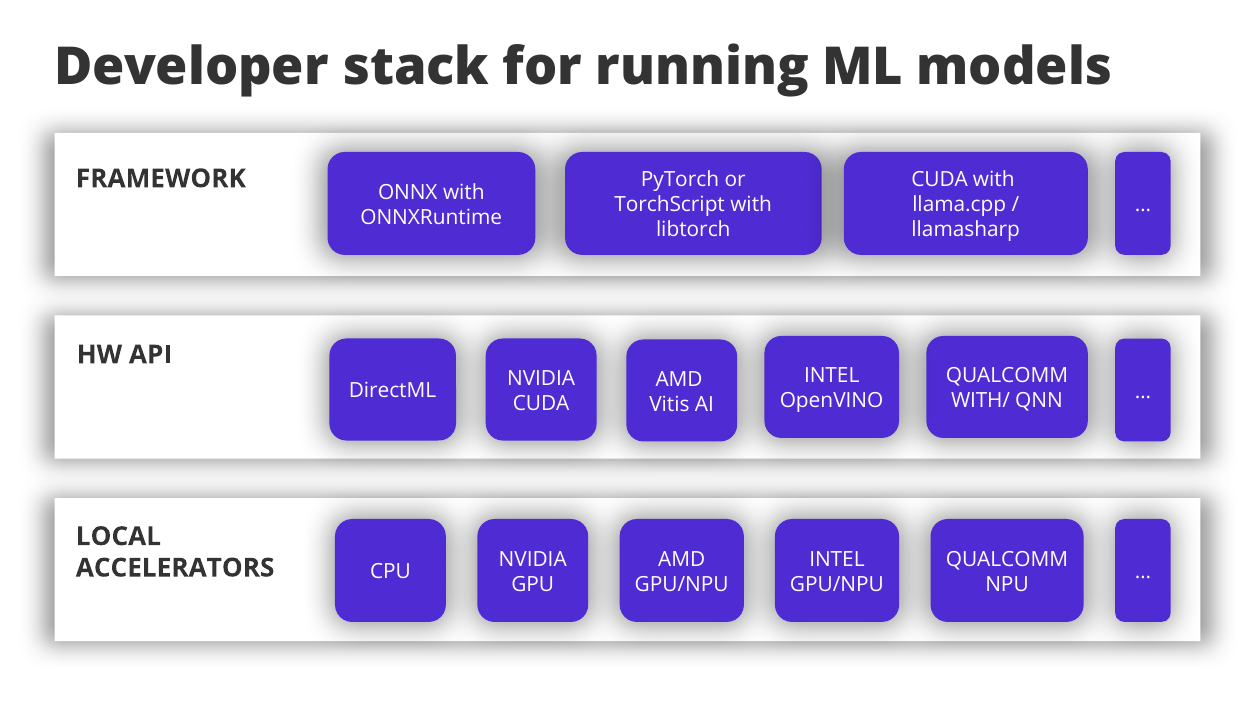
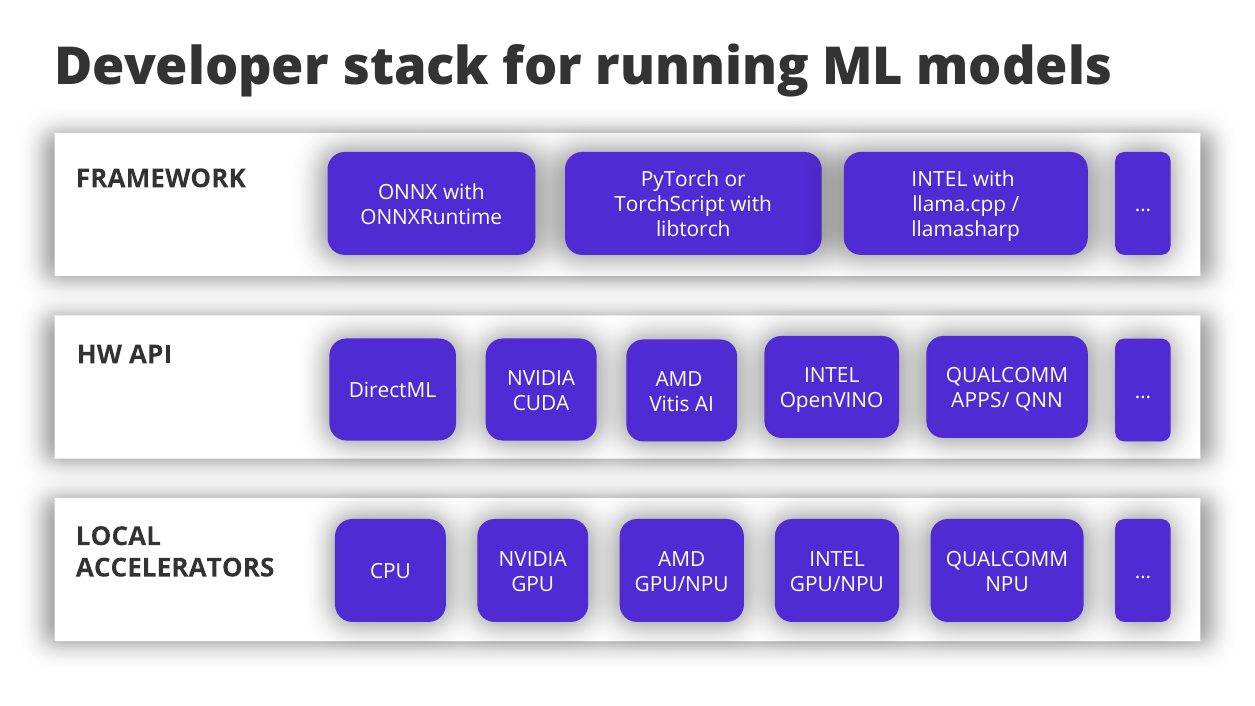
CUDA at (940, 180): CUDA -> INTEL
WITH/: WITH/ -> APPS/
